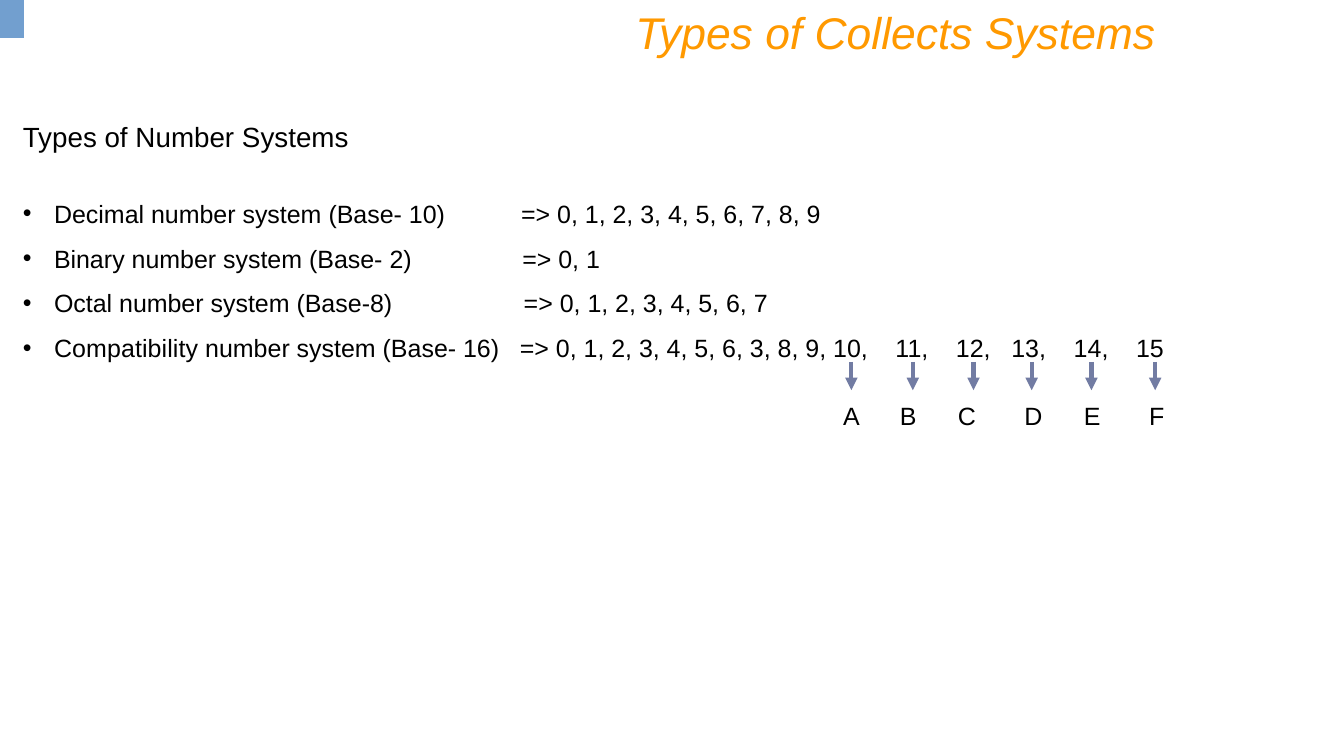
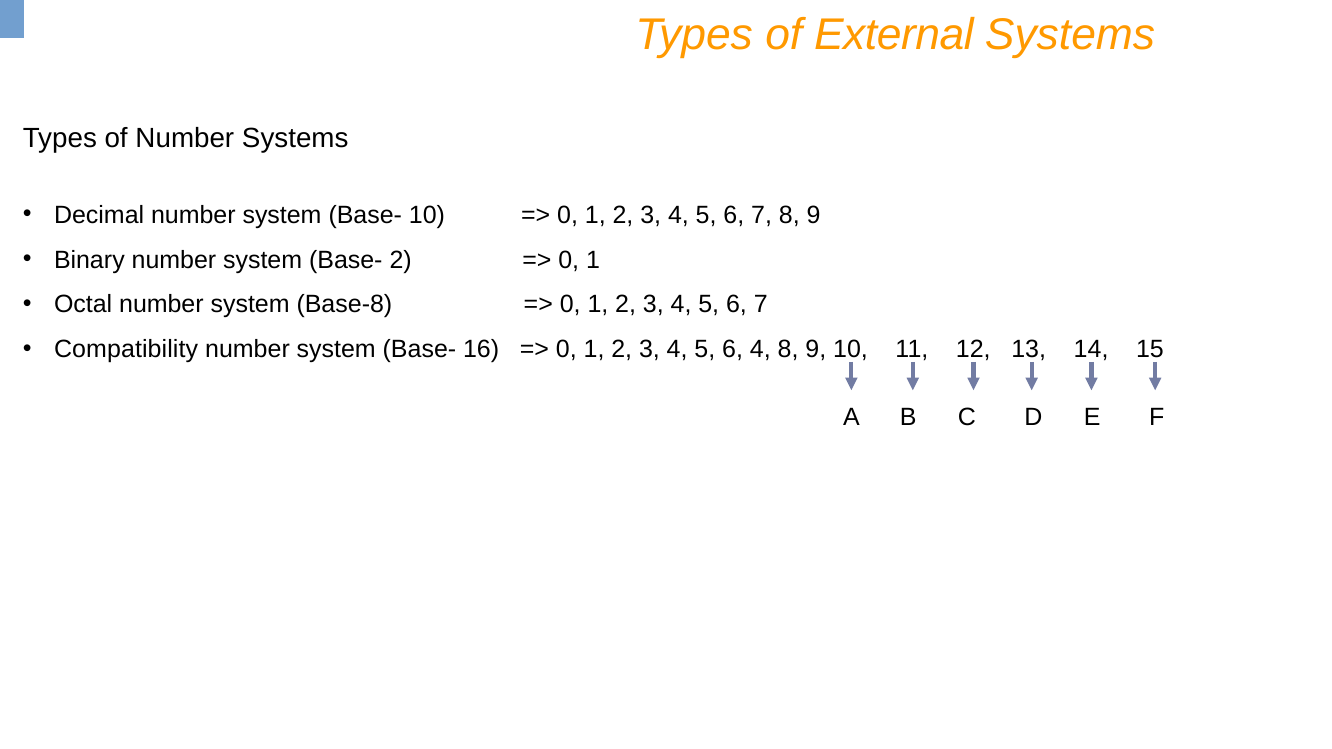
Collects: Collects -> External
6 3: 3 -> 4
